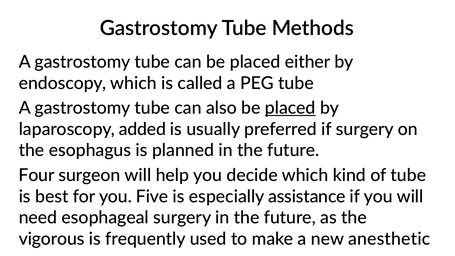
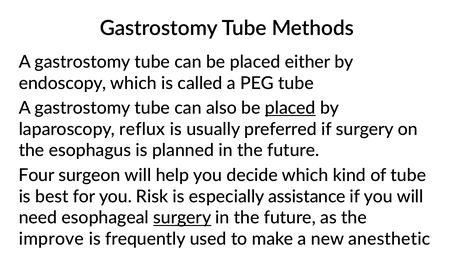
added: added -> reflux
Five: Five -> Risk
surgery at (182, 218) underline: none -> present
vigorous: vigorous -> improve
